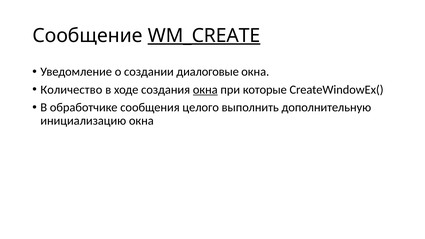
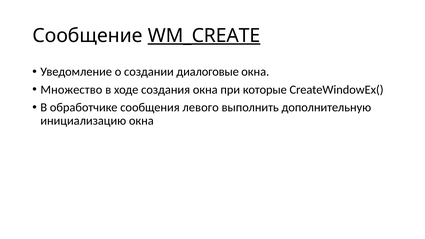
Количество: Количество -> Множество
окна at (205, 90) underline: present -> none
целого: целого -> левого
